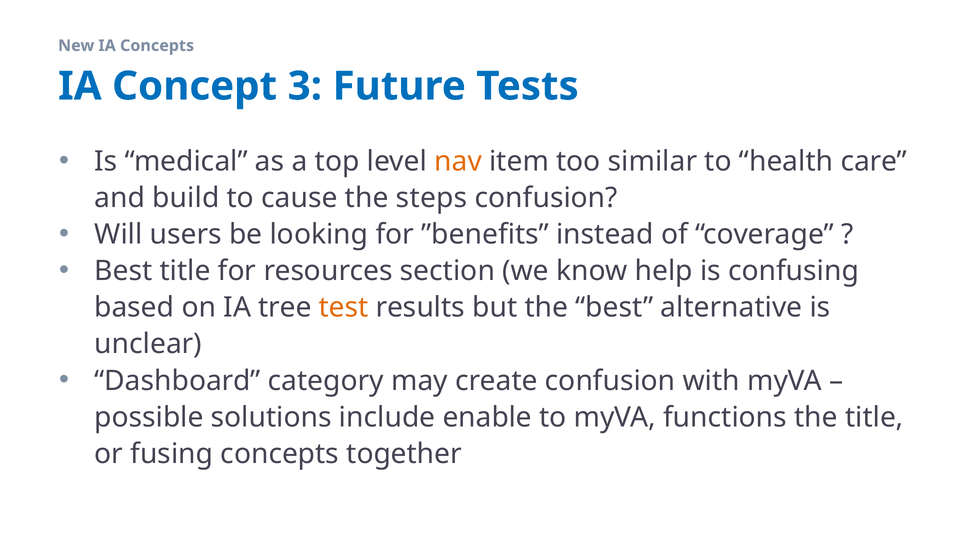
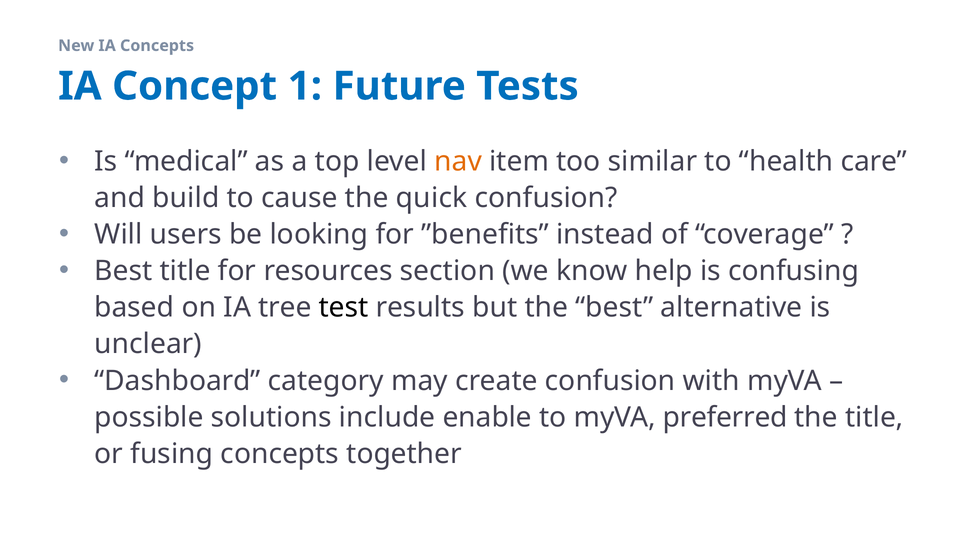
3: 3 -> 1
steps: steps -> quick
test colour: orange -> black
functions: functions -> preferred
